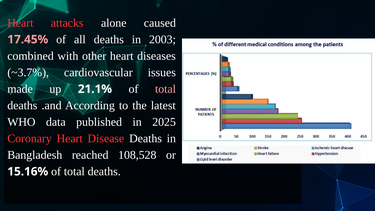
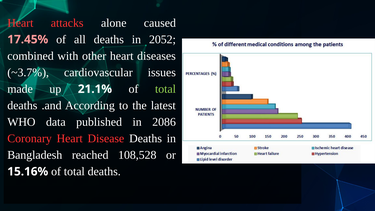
2003: 2003 -> 2052
total at (165, 89) colour: pink -> light green
2025: 2025 -> 2086
